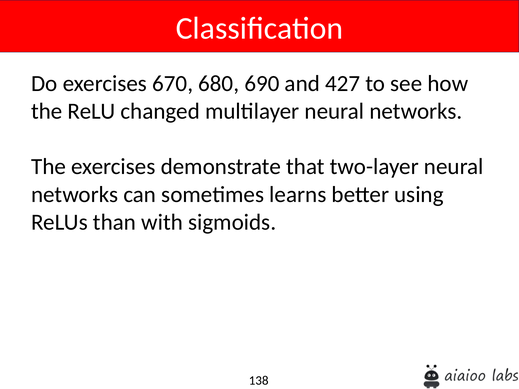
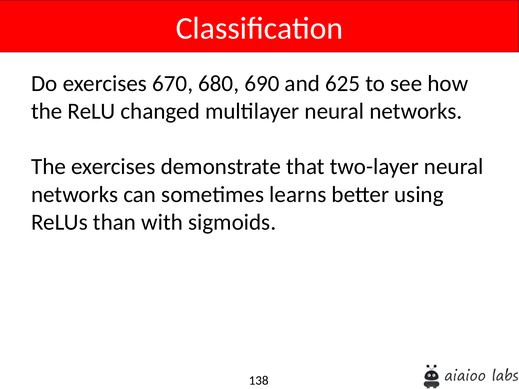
427: 427 -> 625
